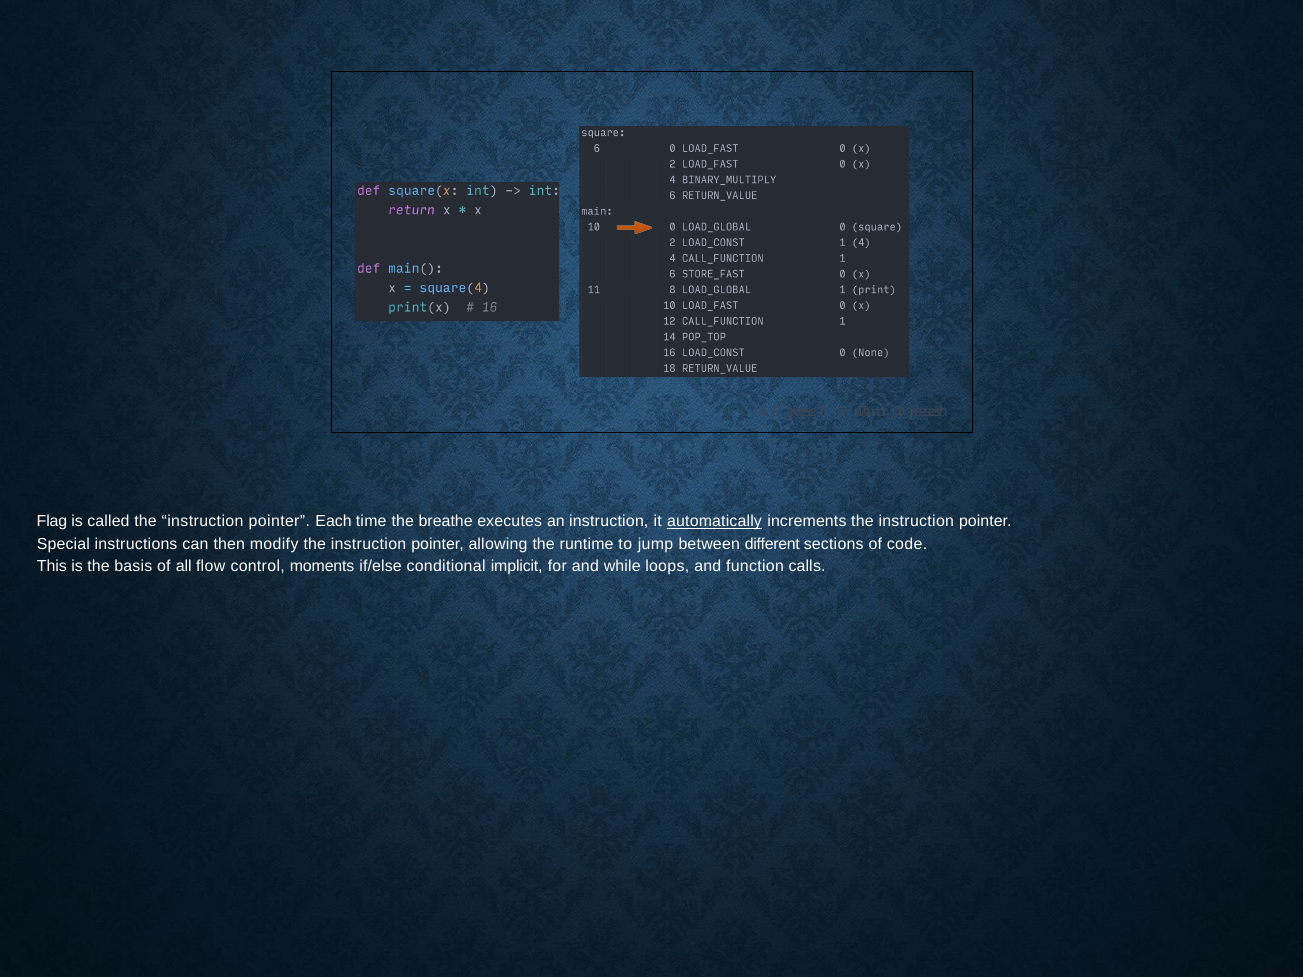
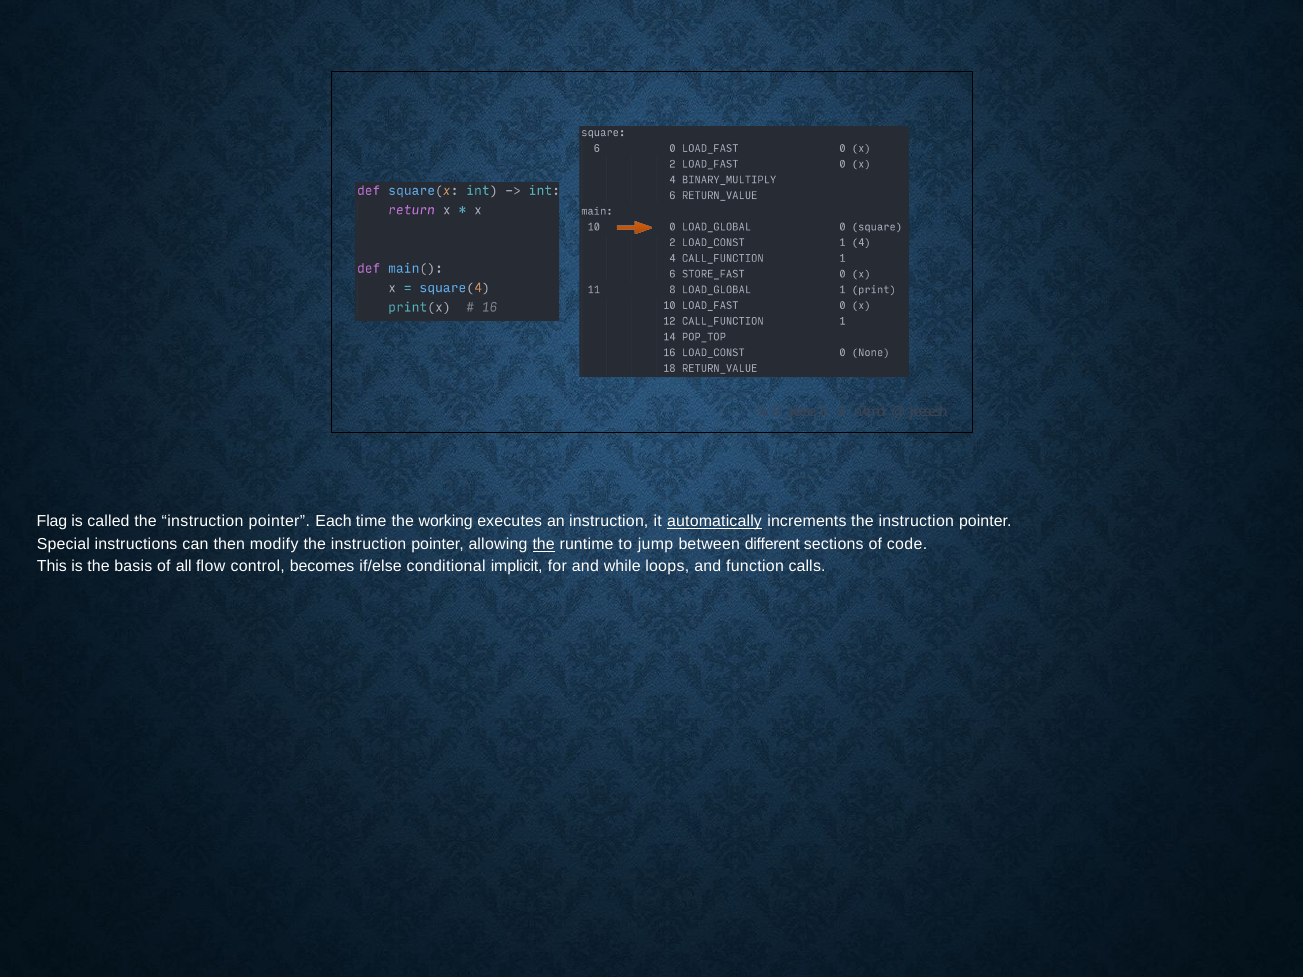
breathe: breathe -> working
the at (544, 544) underline: none -> present
moments: moments -> becomes
